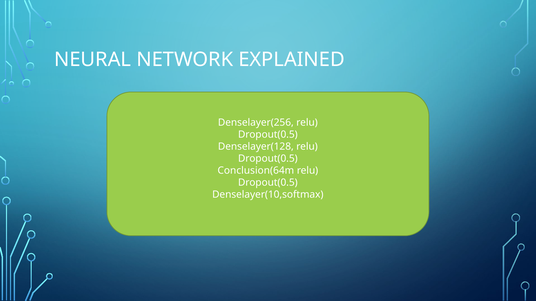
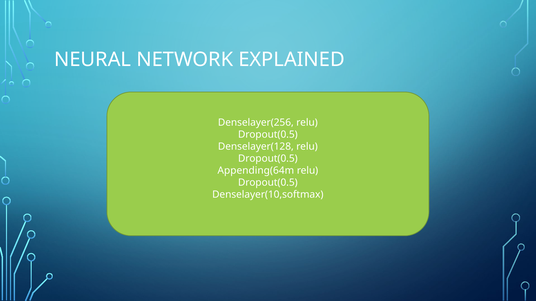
Conclusion(64m: Conclusion(64m -> Appending(64m
